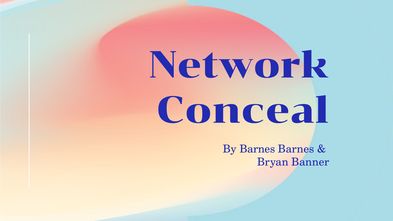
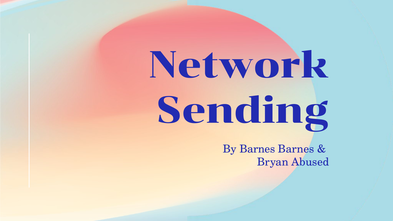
Conceal: Conceal -> Sending
Banner: Banner -> Abused
